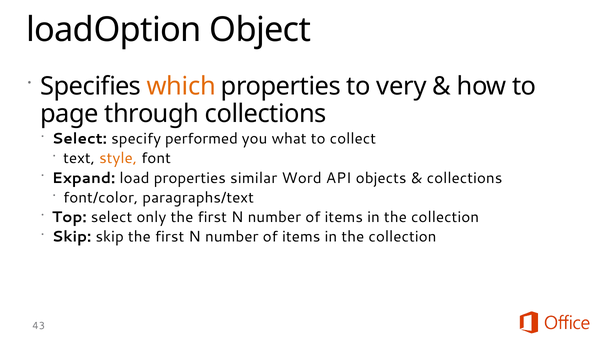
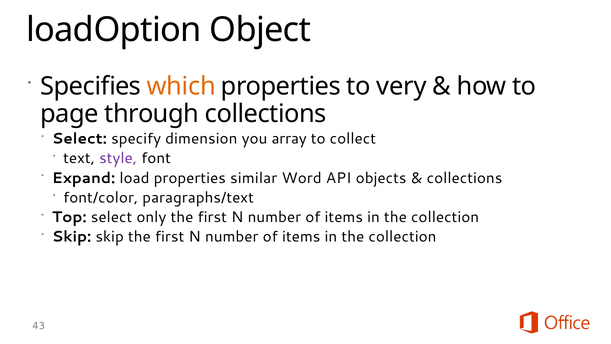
performed: performed -> dimension
what: what -> array
style colour: orange -> purple
